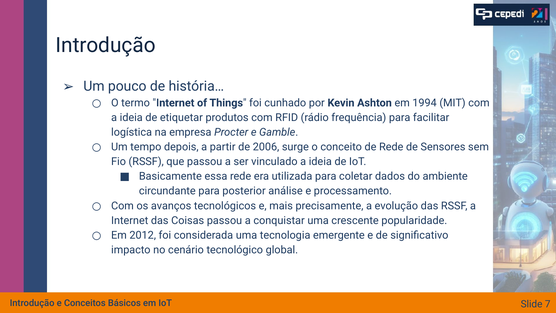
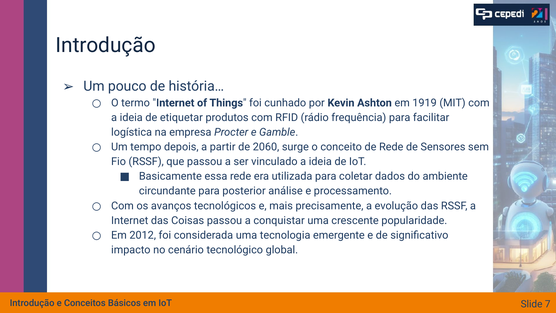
1994: 1994 -> 1919
2006: 2006 -> 2060
